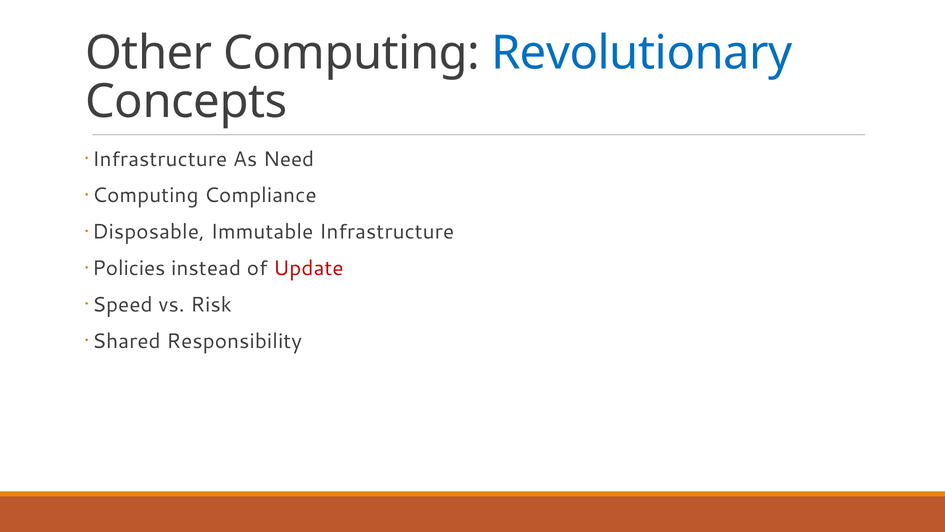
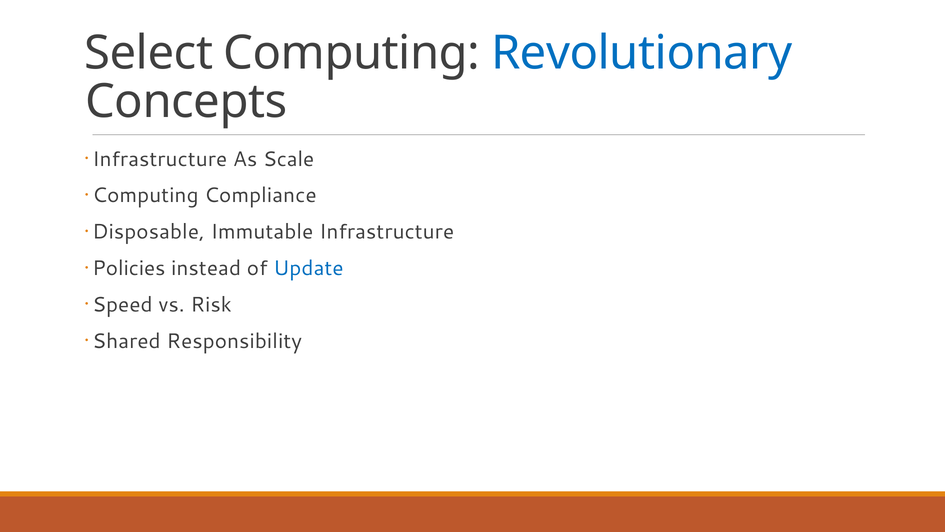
Other: Other -> Select
Need: Need -> Scale
Update colour: red -> blue
